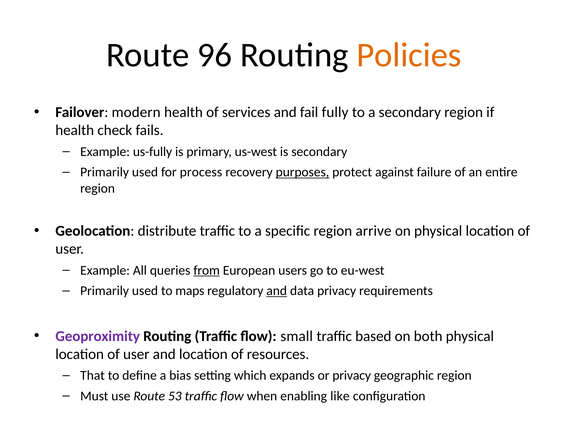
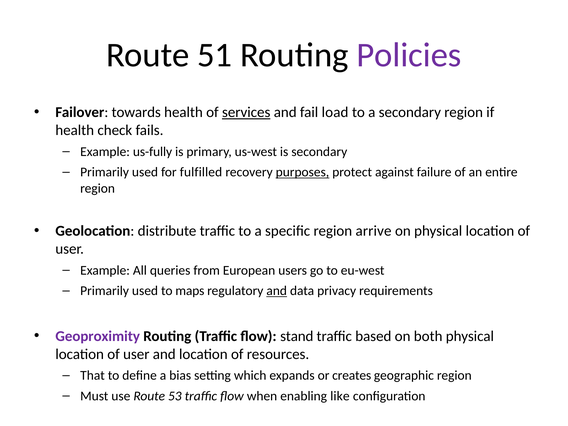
96: 96 -> 51
Policies colour: orange -> purple
modern: modern -> towards
services underline: none -> present
fully: fully -> load
process: process -> fulfilled
from underline: present -> none
small: small -> stand
or privacy: privacy -> creates
